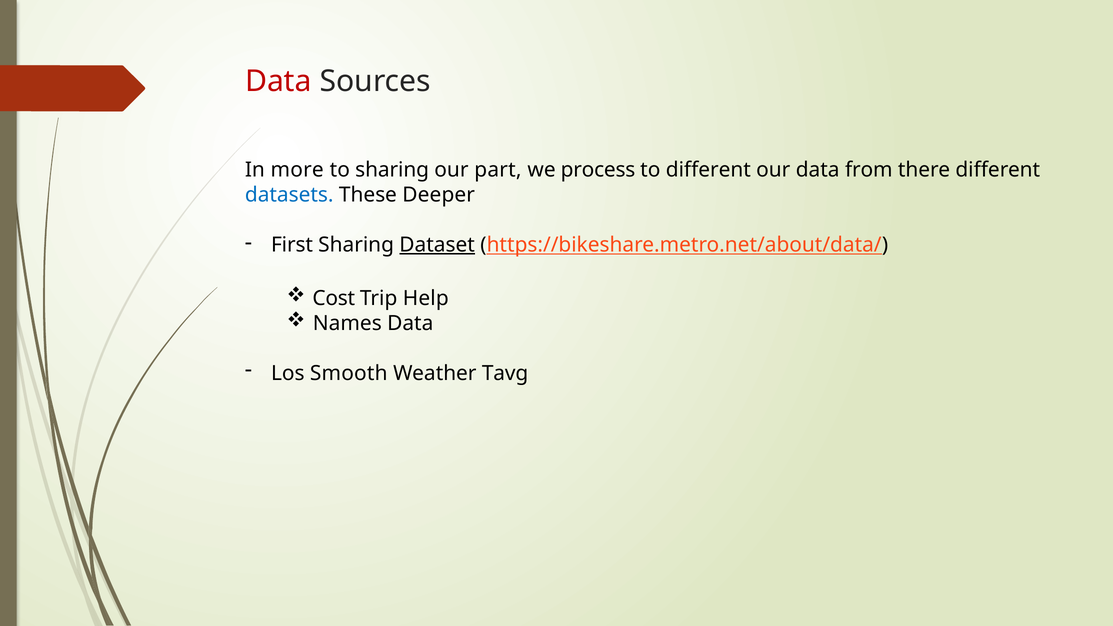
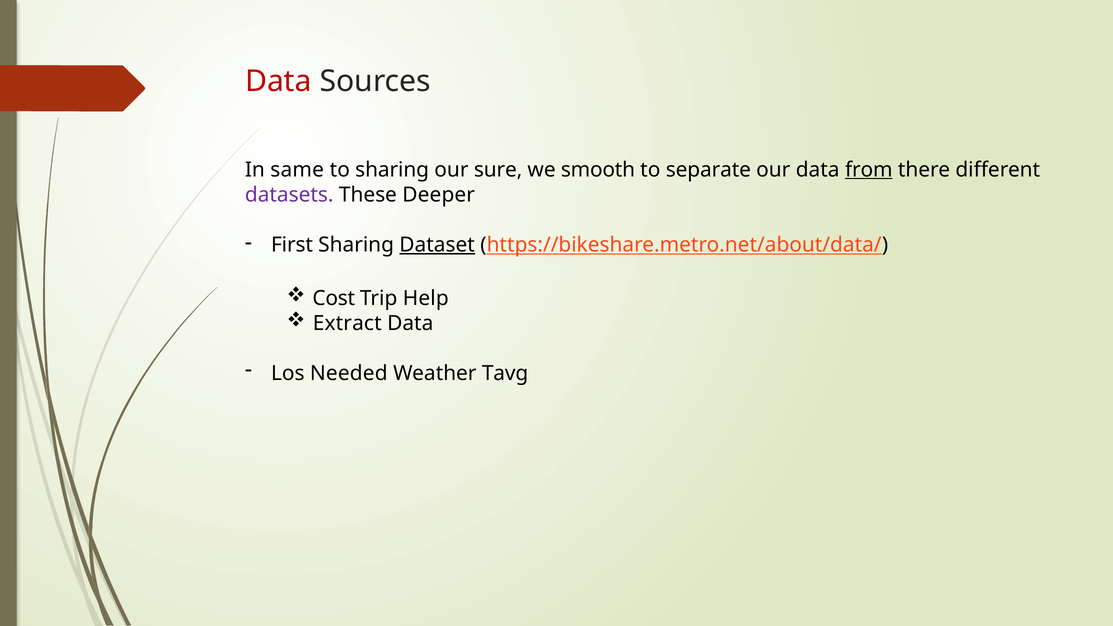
more: more -> same
part: part -> sure
process: process -> smooth
to different: different -> separate
from underline: none -> present
datasets colour: blue -> purple
Names: Names -> Extract
Smooth: Smooth -> Needed
